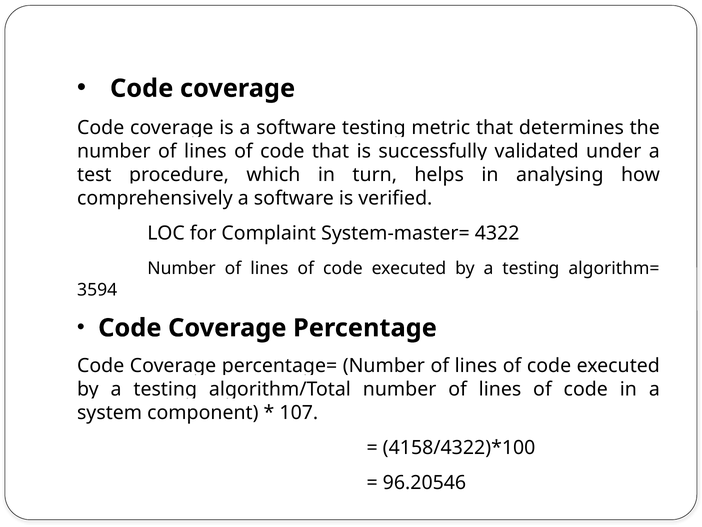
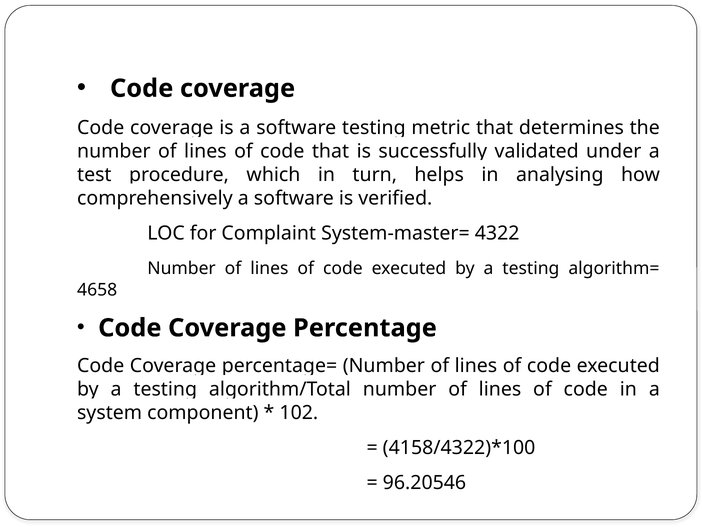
3594: 3594 -> 4658
107: 107 -> 102
